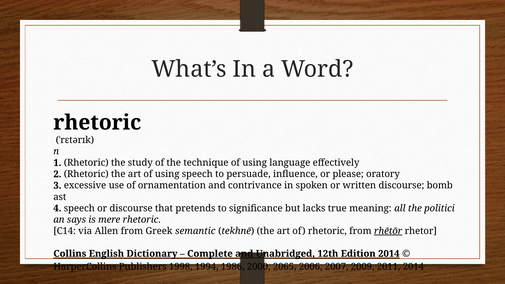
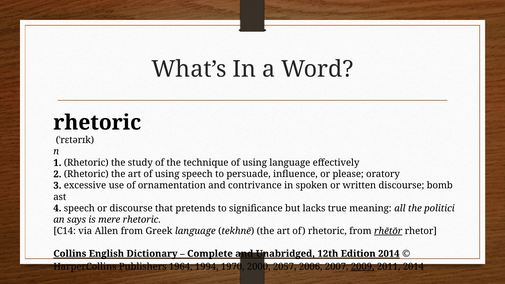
Greek semantic: semantic -> language
1998: 1998 -> 1964
1986: 1986 -> 1970
2065: 2065 -> 2057
2009 underline: none -> present
